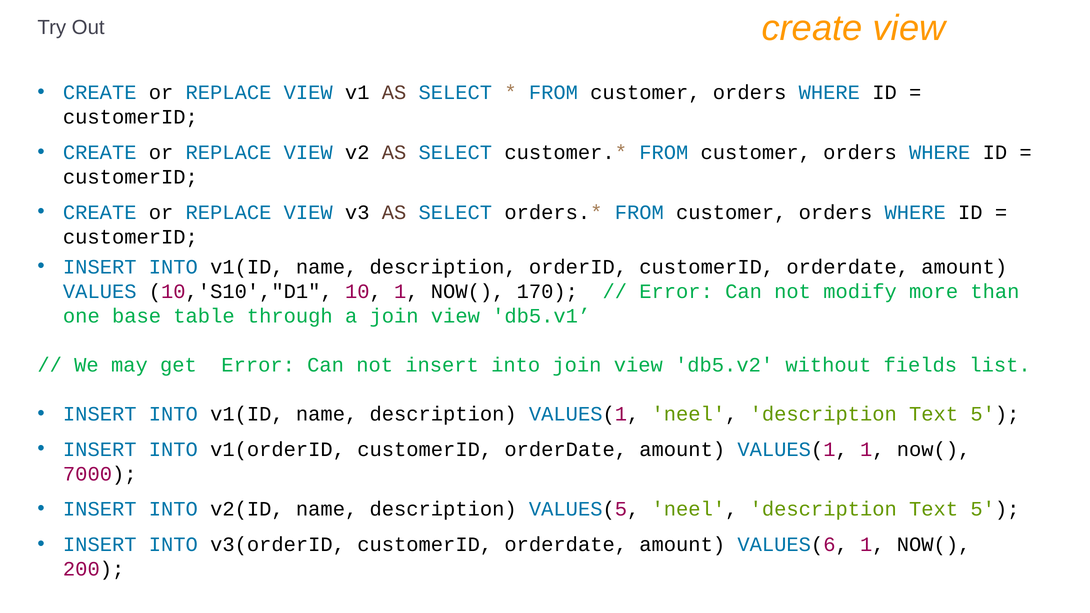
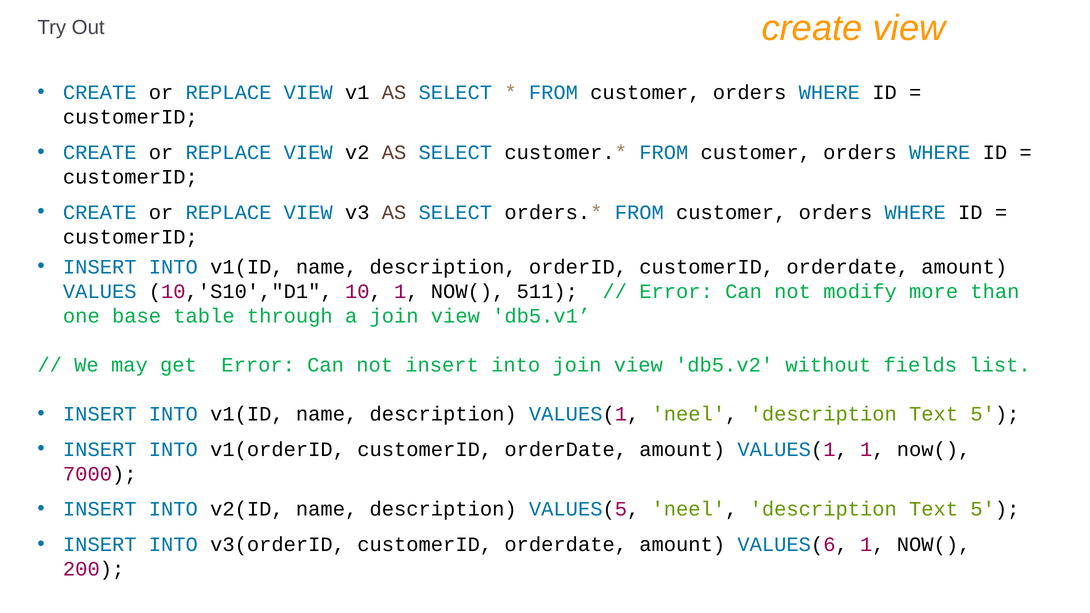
170: 170 -> 511
